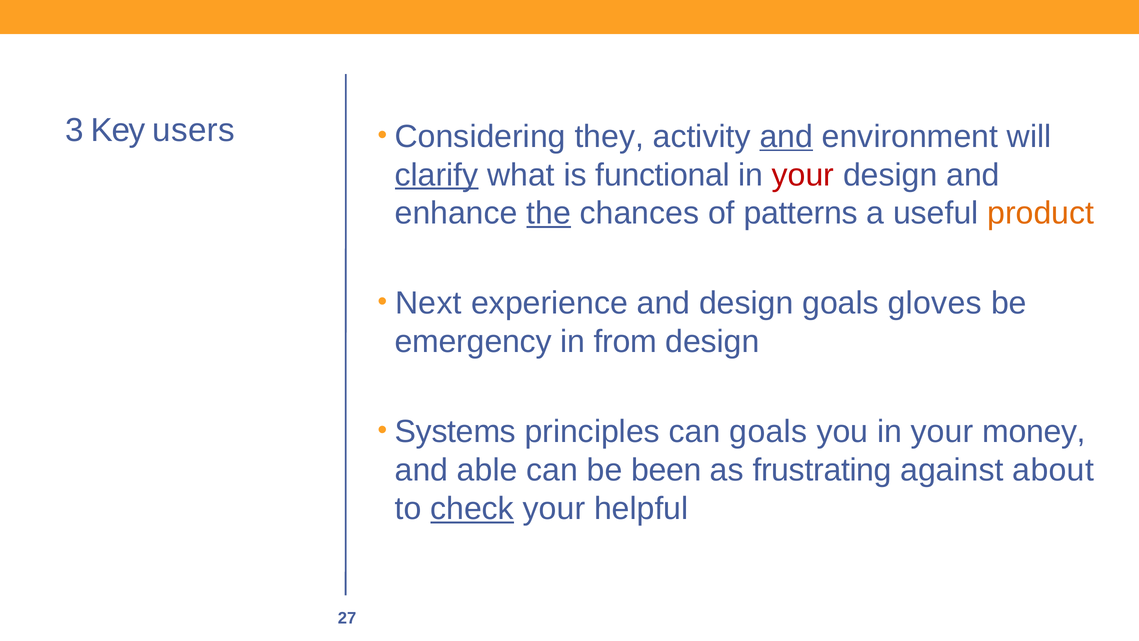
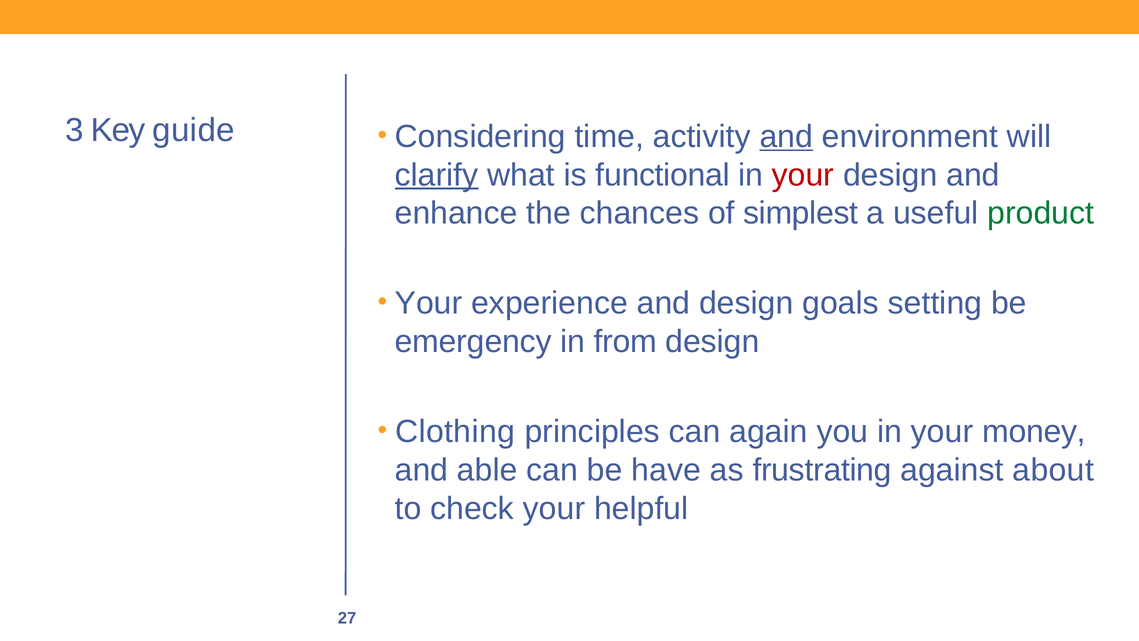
users: users -> guide
they: they -> time
the underline: present -> none
patterns: patterns -> simplest
product colour: orange -> green
Next at (428, 303): Next -> Your
gloves: gloves -> setting
Systems: Systems -> Clothing
can goals: goals -> again
been: been -> have
check underline: present -> none
